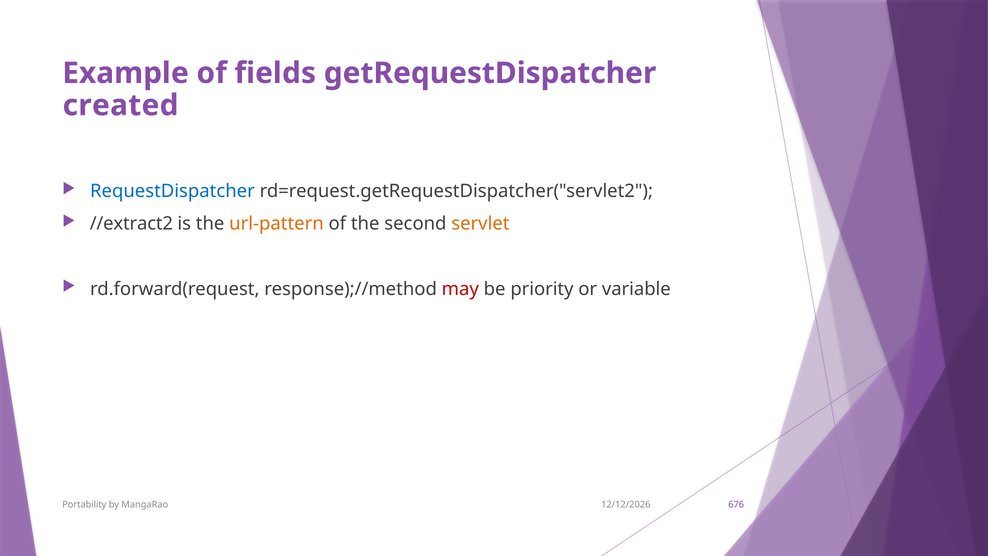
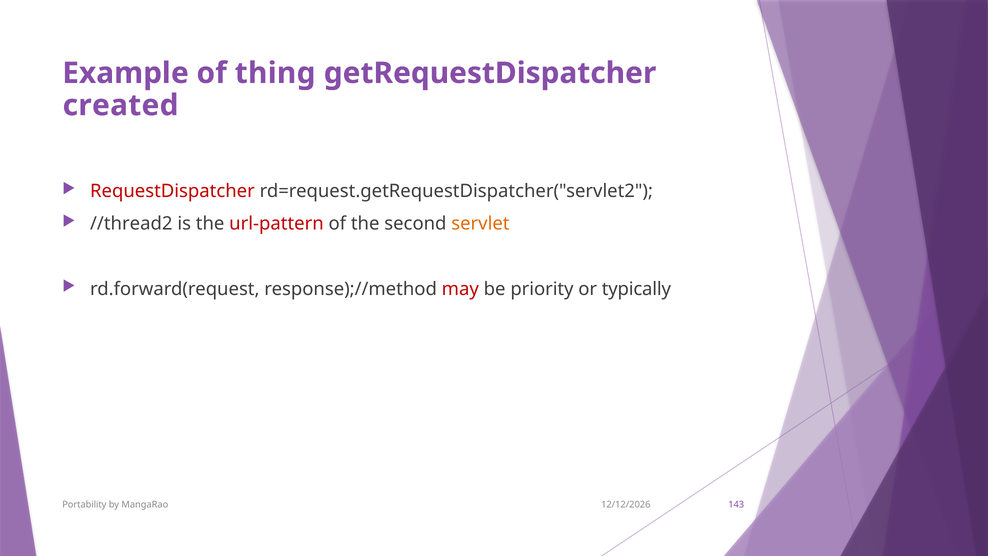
fields: fields -> thing
RequestDispatcher colour: blue -> red
//extract2: //extract2 -> //thread2
url-pattern colour: orange -> red
variable: variable -> typically
676: 676 -> 143
